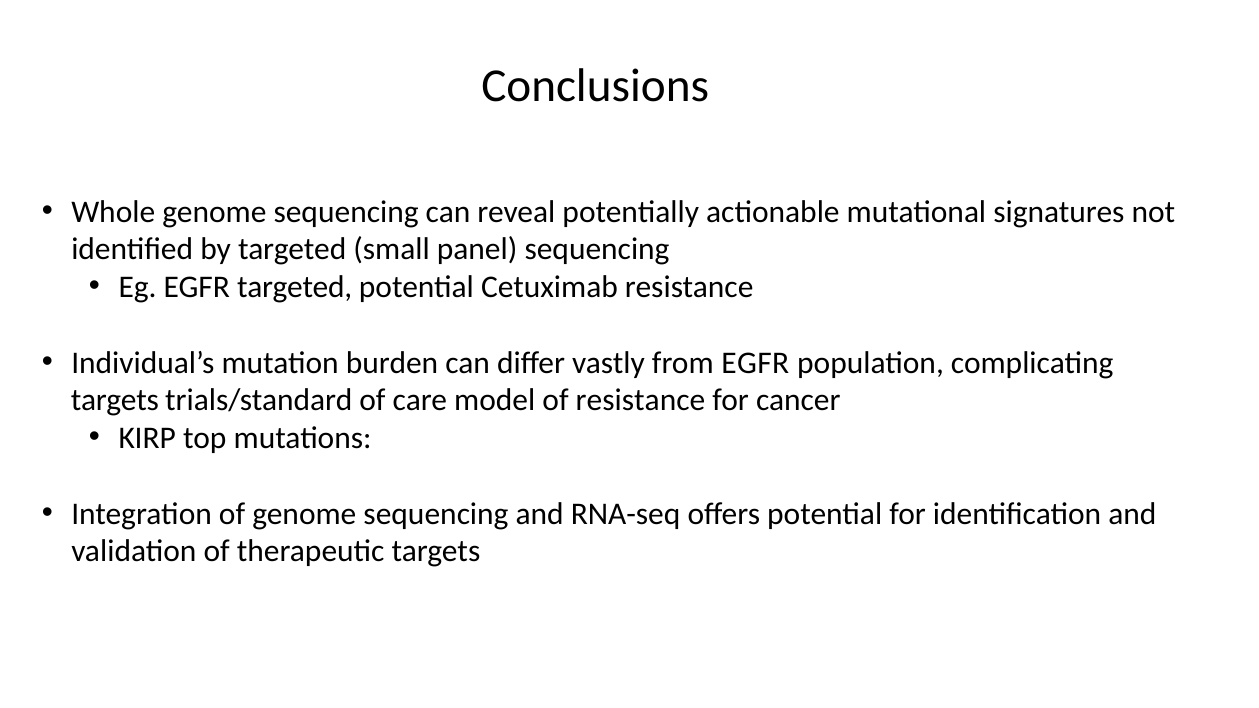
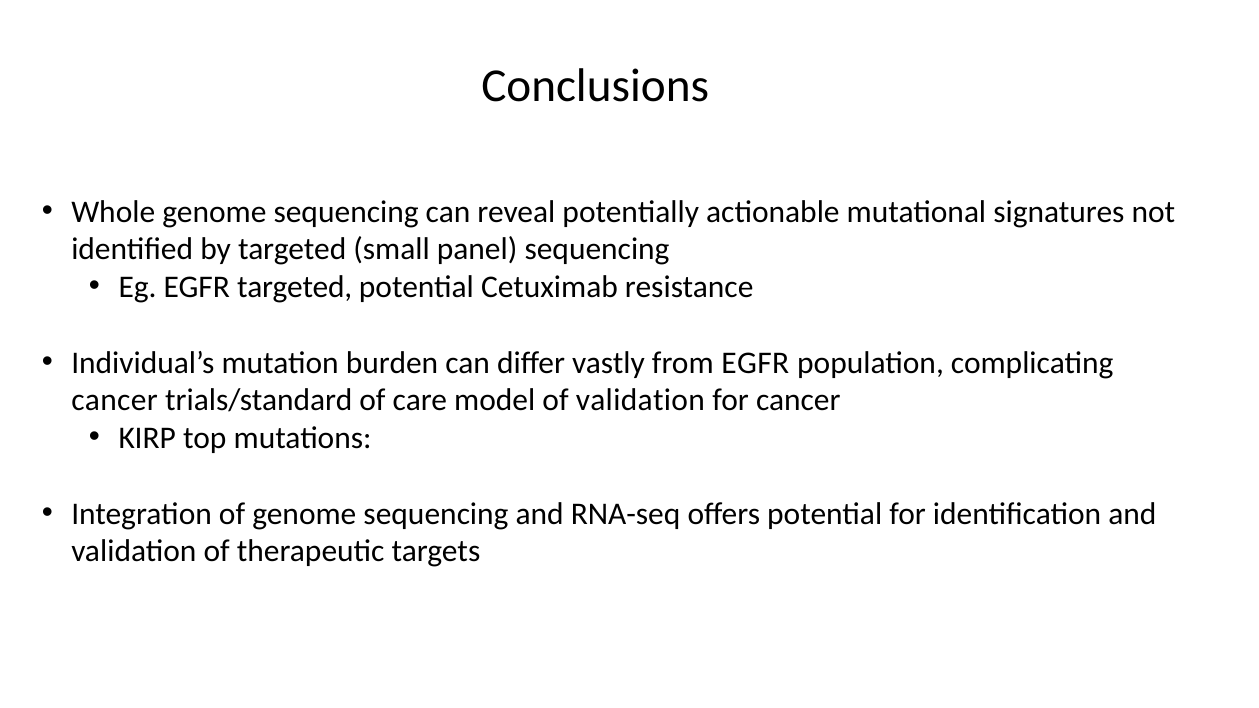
targets at (115, 401): targets -> cancer
of resistance: resistance -> validation
